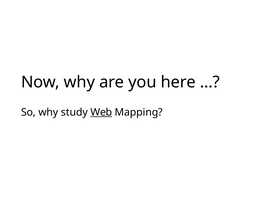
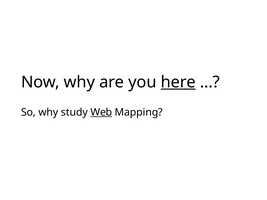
here underline: none -> present
